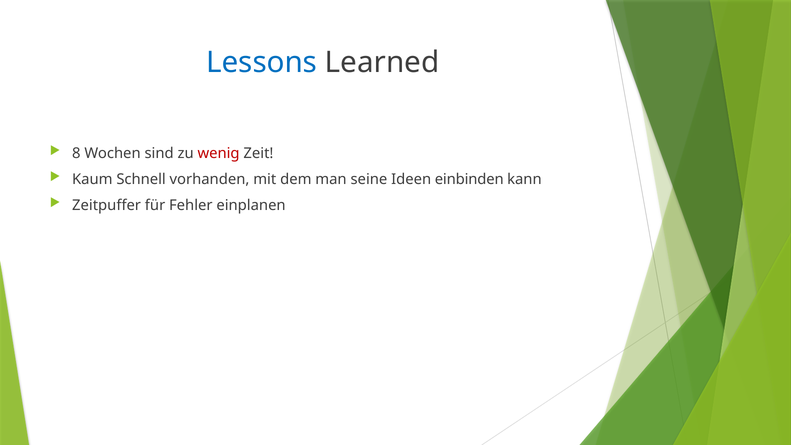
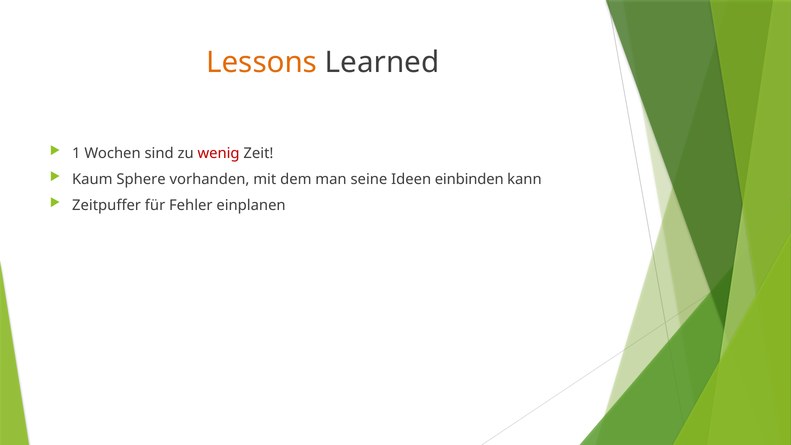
Lessons colour: blue -> orange
8: 8 -> 1
Schnell: Schnell -> Sphere
